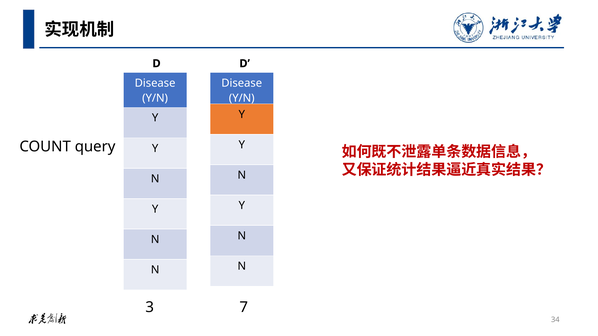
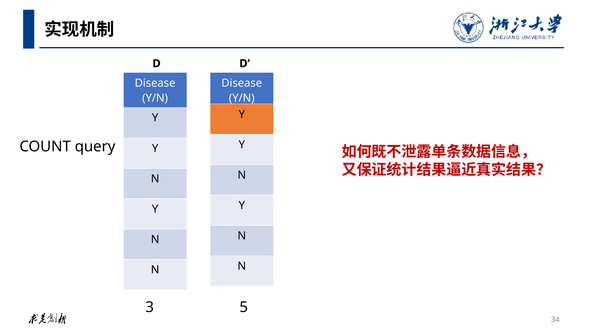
7: 7 -> 5
